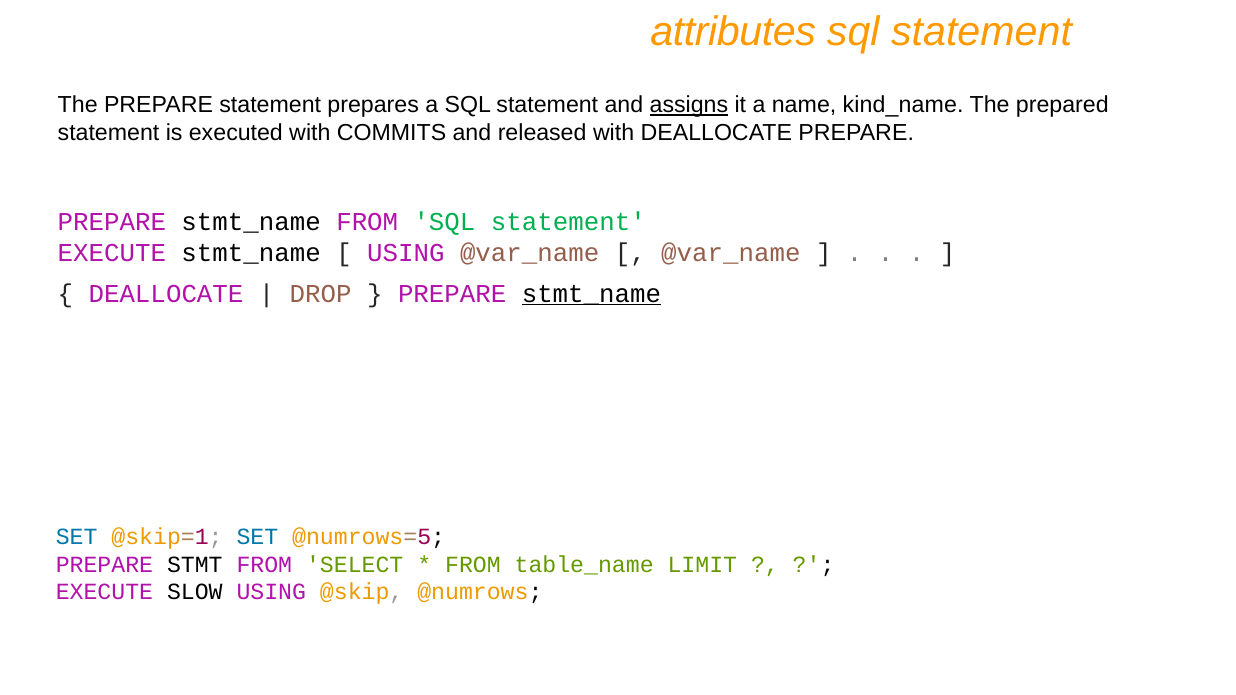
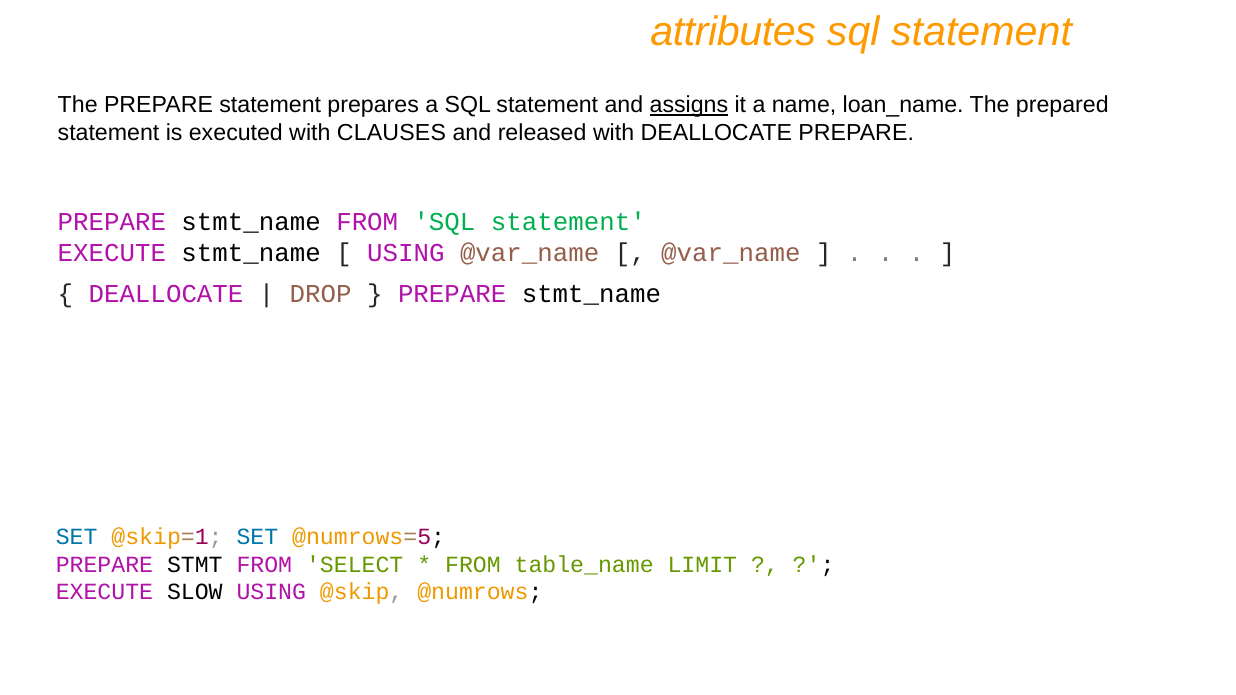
kind_name: kind_name -> loan_name
COMMITS: COMMITS -> CLAUSES
stmt_name at (591, 294) underline: present -> none
